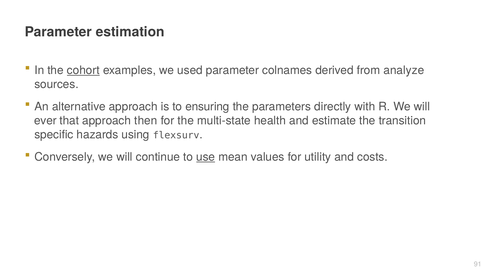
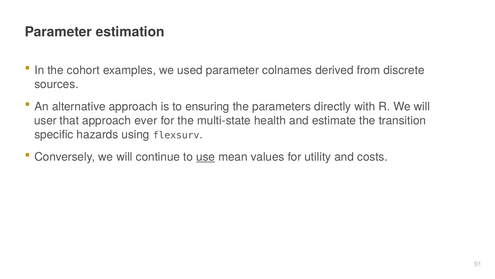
cohort underline: present -> none
analyze: analyze -> discrete
ever: ever -> user
then: then -> ever
